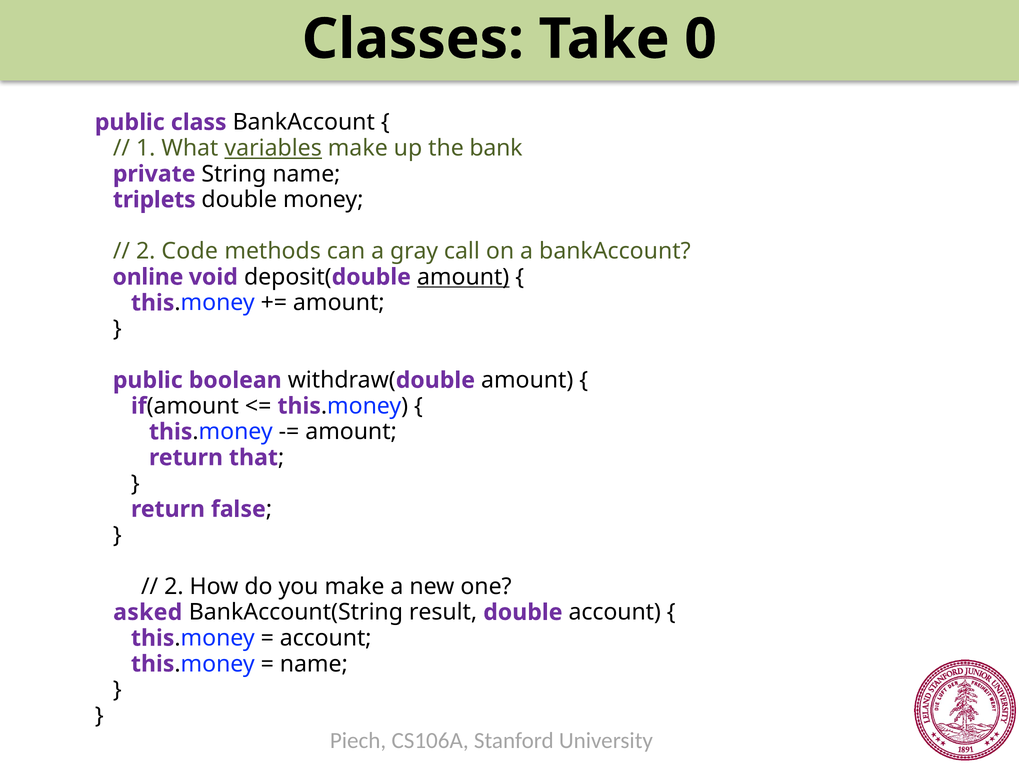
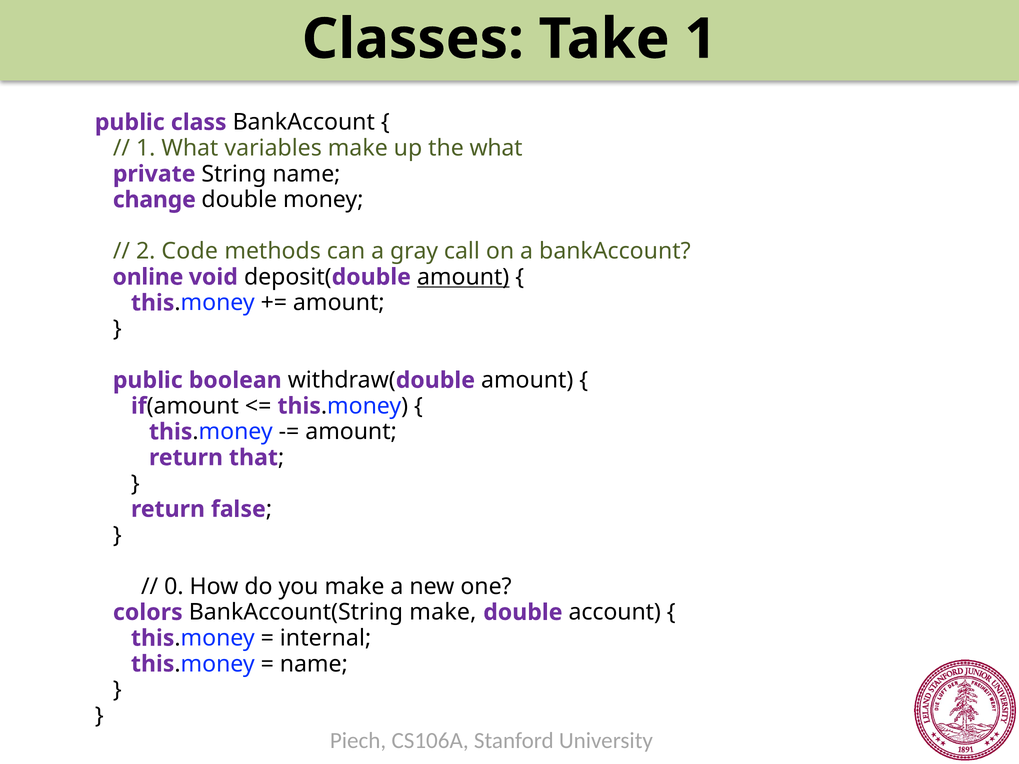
Take 0: 0 -> 1
variables underline: present -> none
the bank: bank -> what
triplets: triplets -> change
2 at (174, 587): 2 -> 0
asked: asked -> colors
BankAccount(String result: result -> make
account at (326, 638): account -> internal
